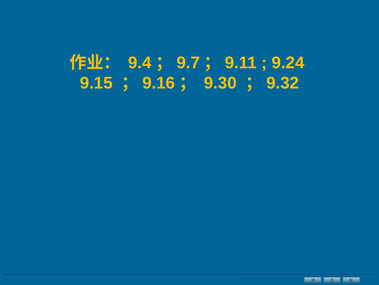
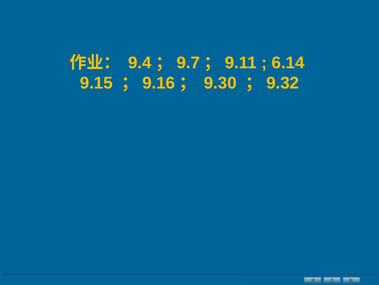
9.24: 9.24 -> 6.14
